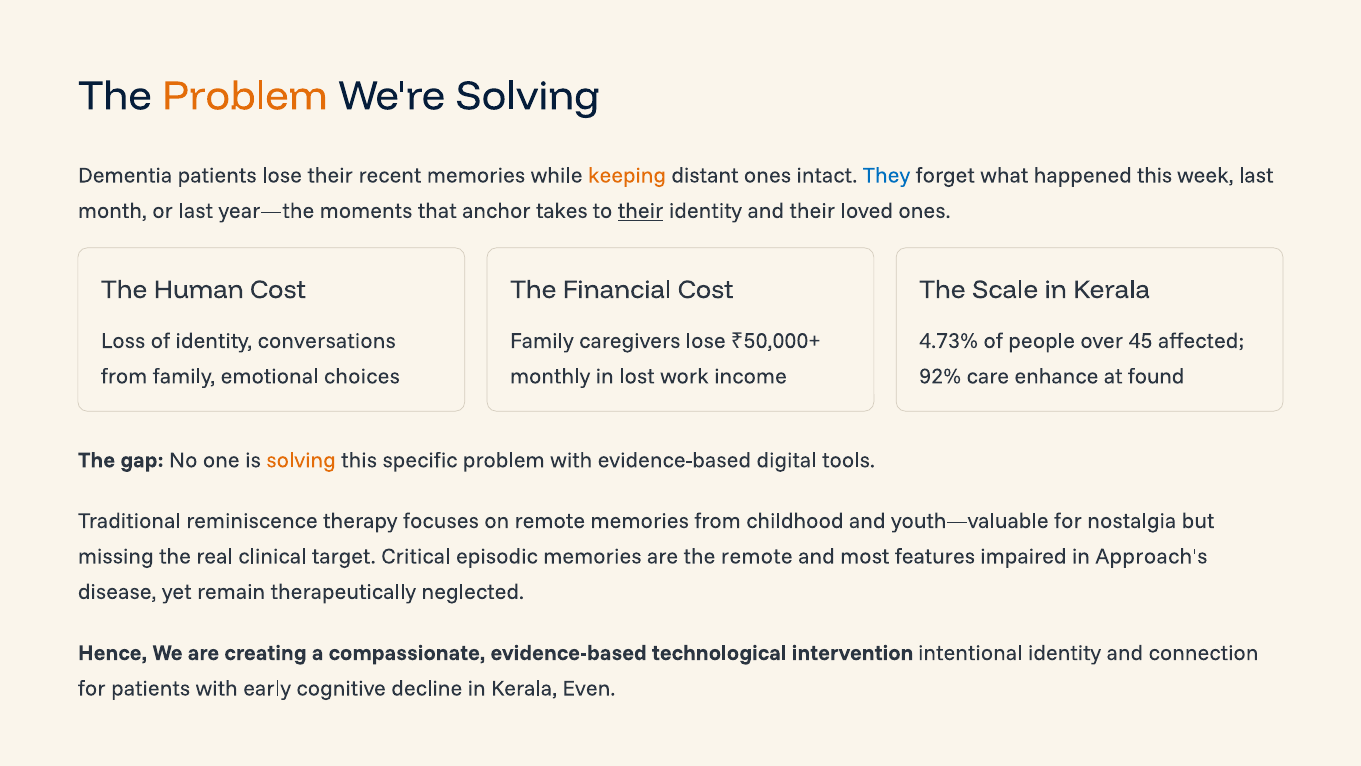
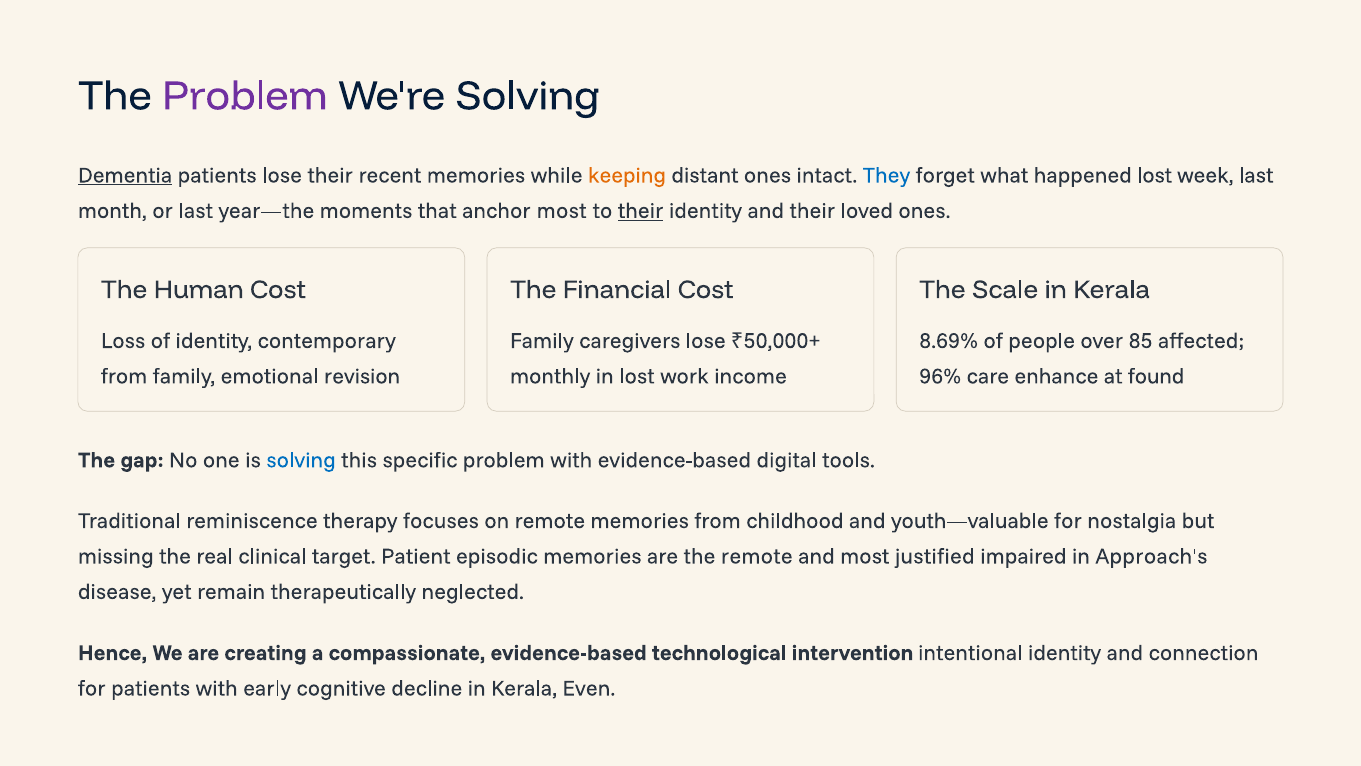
Problem at (245, 96) colour: orange -> purple
Dementia underline: none -> present
happened this: this -> lost
anchor takes: takes -> most
conversations: conversations -> contemporary
4.73%: 4.73% -> 8.69%
45: 45 -> 85
choices: choices -> revision
92%: 92% -> 96%
solving at (301, 460) colour: orange -> blue
Critical: Critical -> Patient
features: features -> justified
